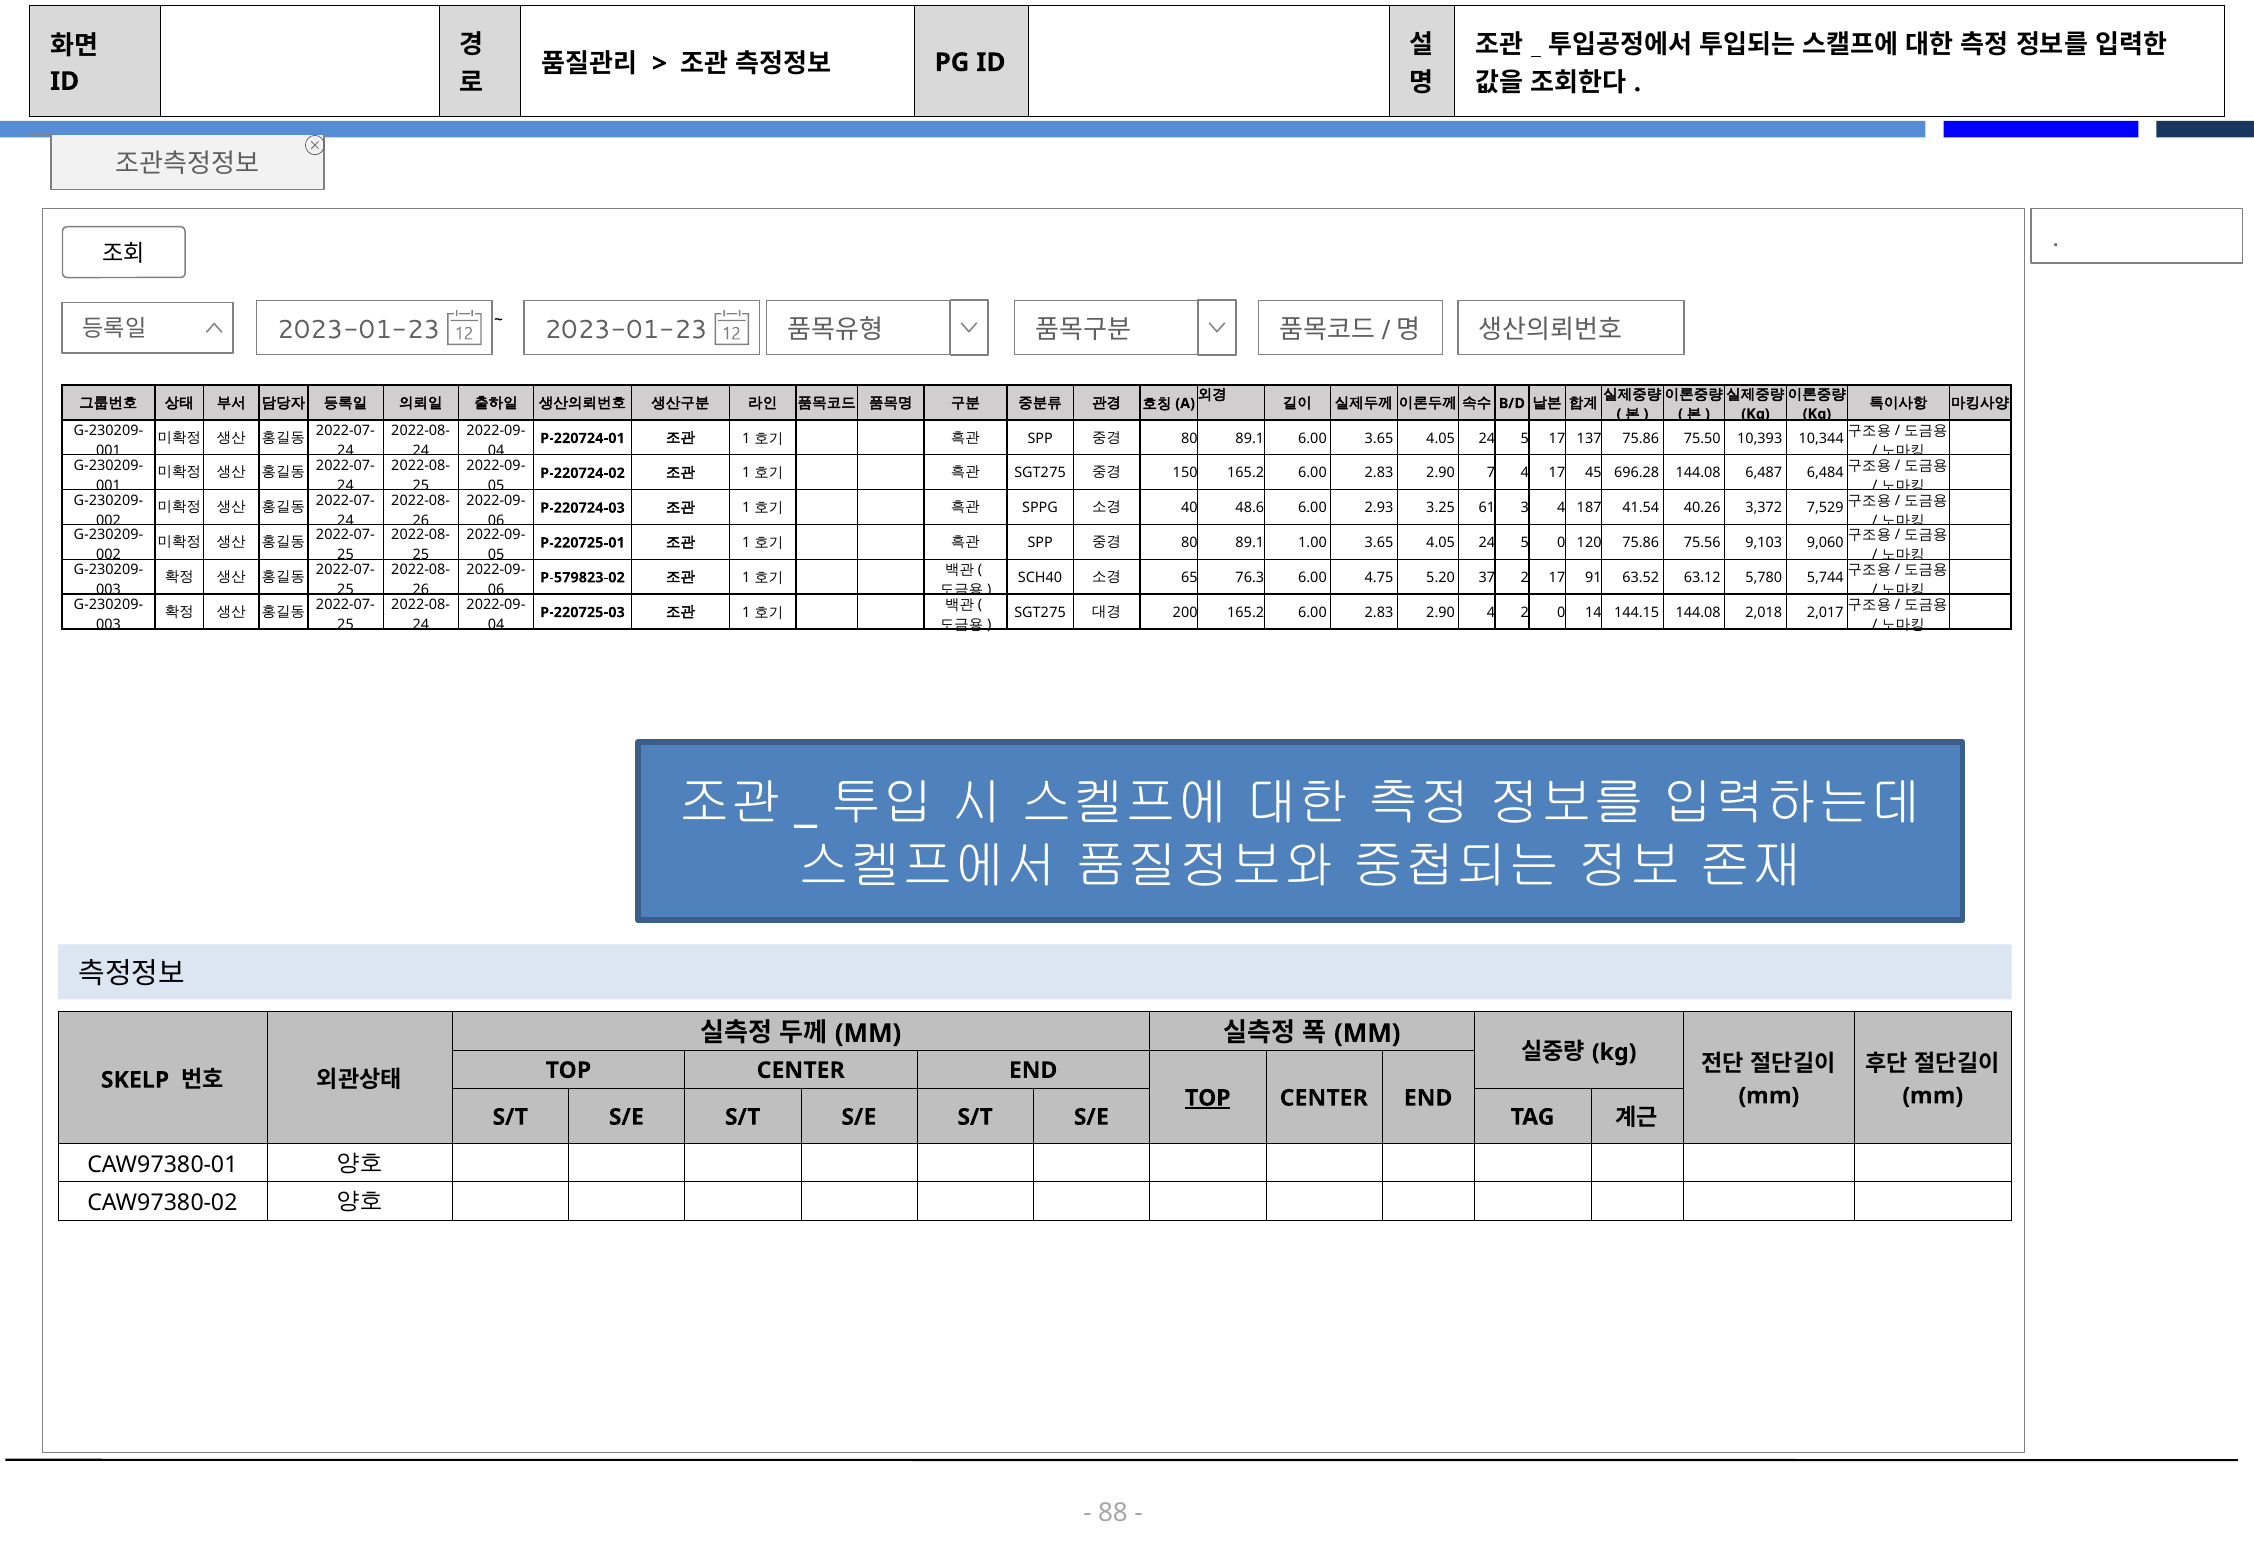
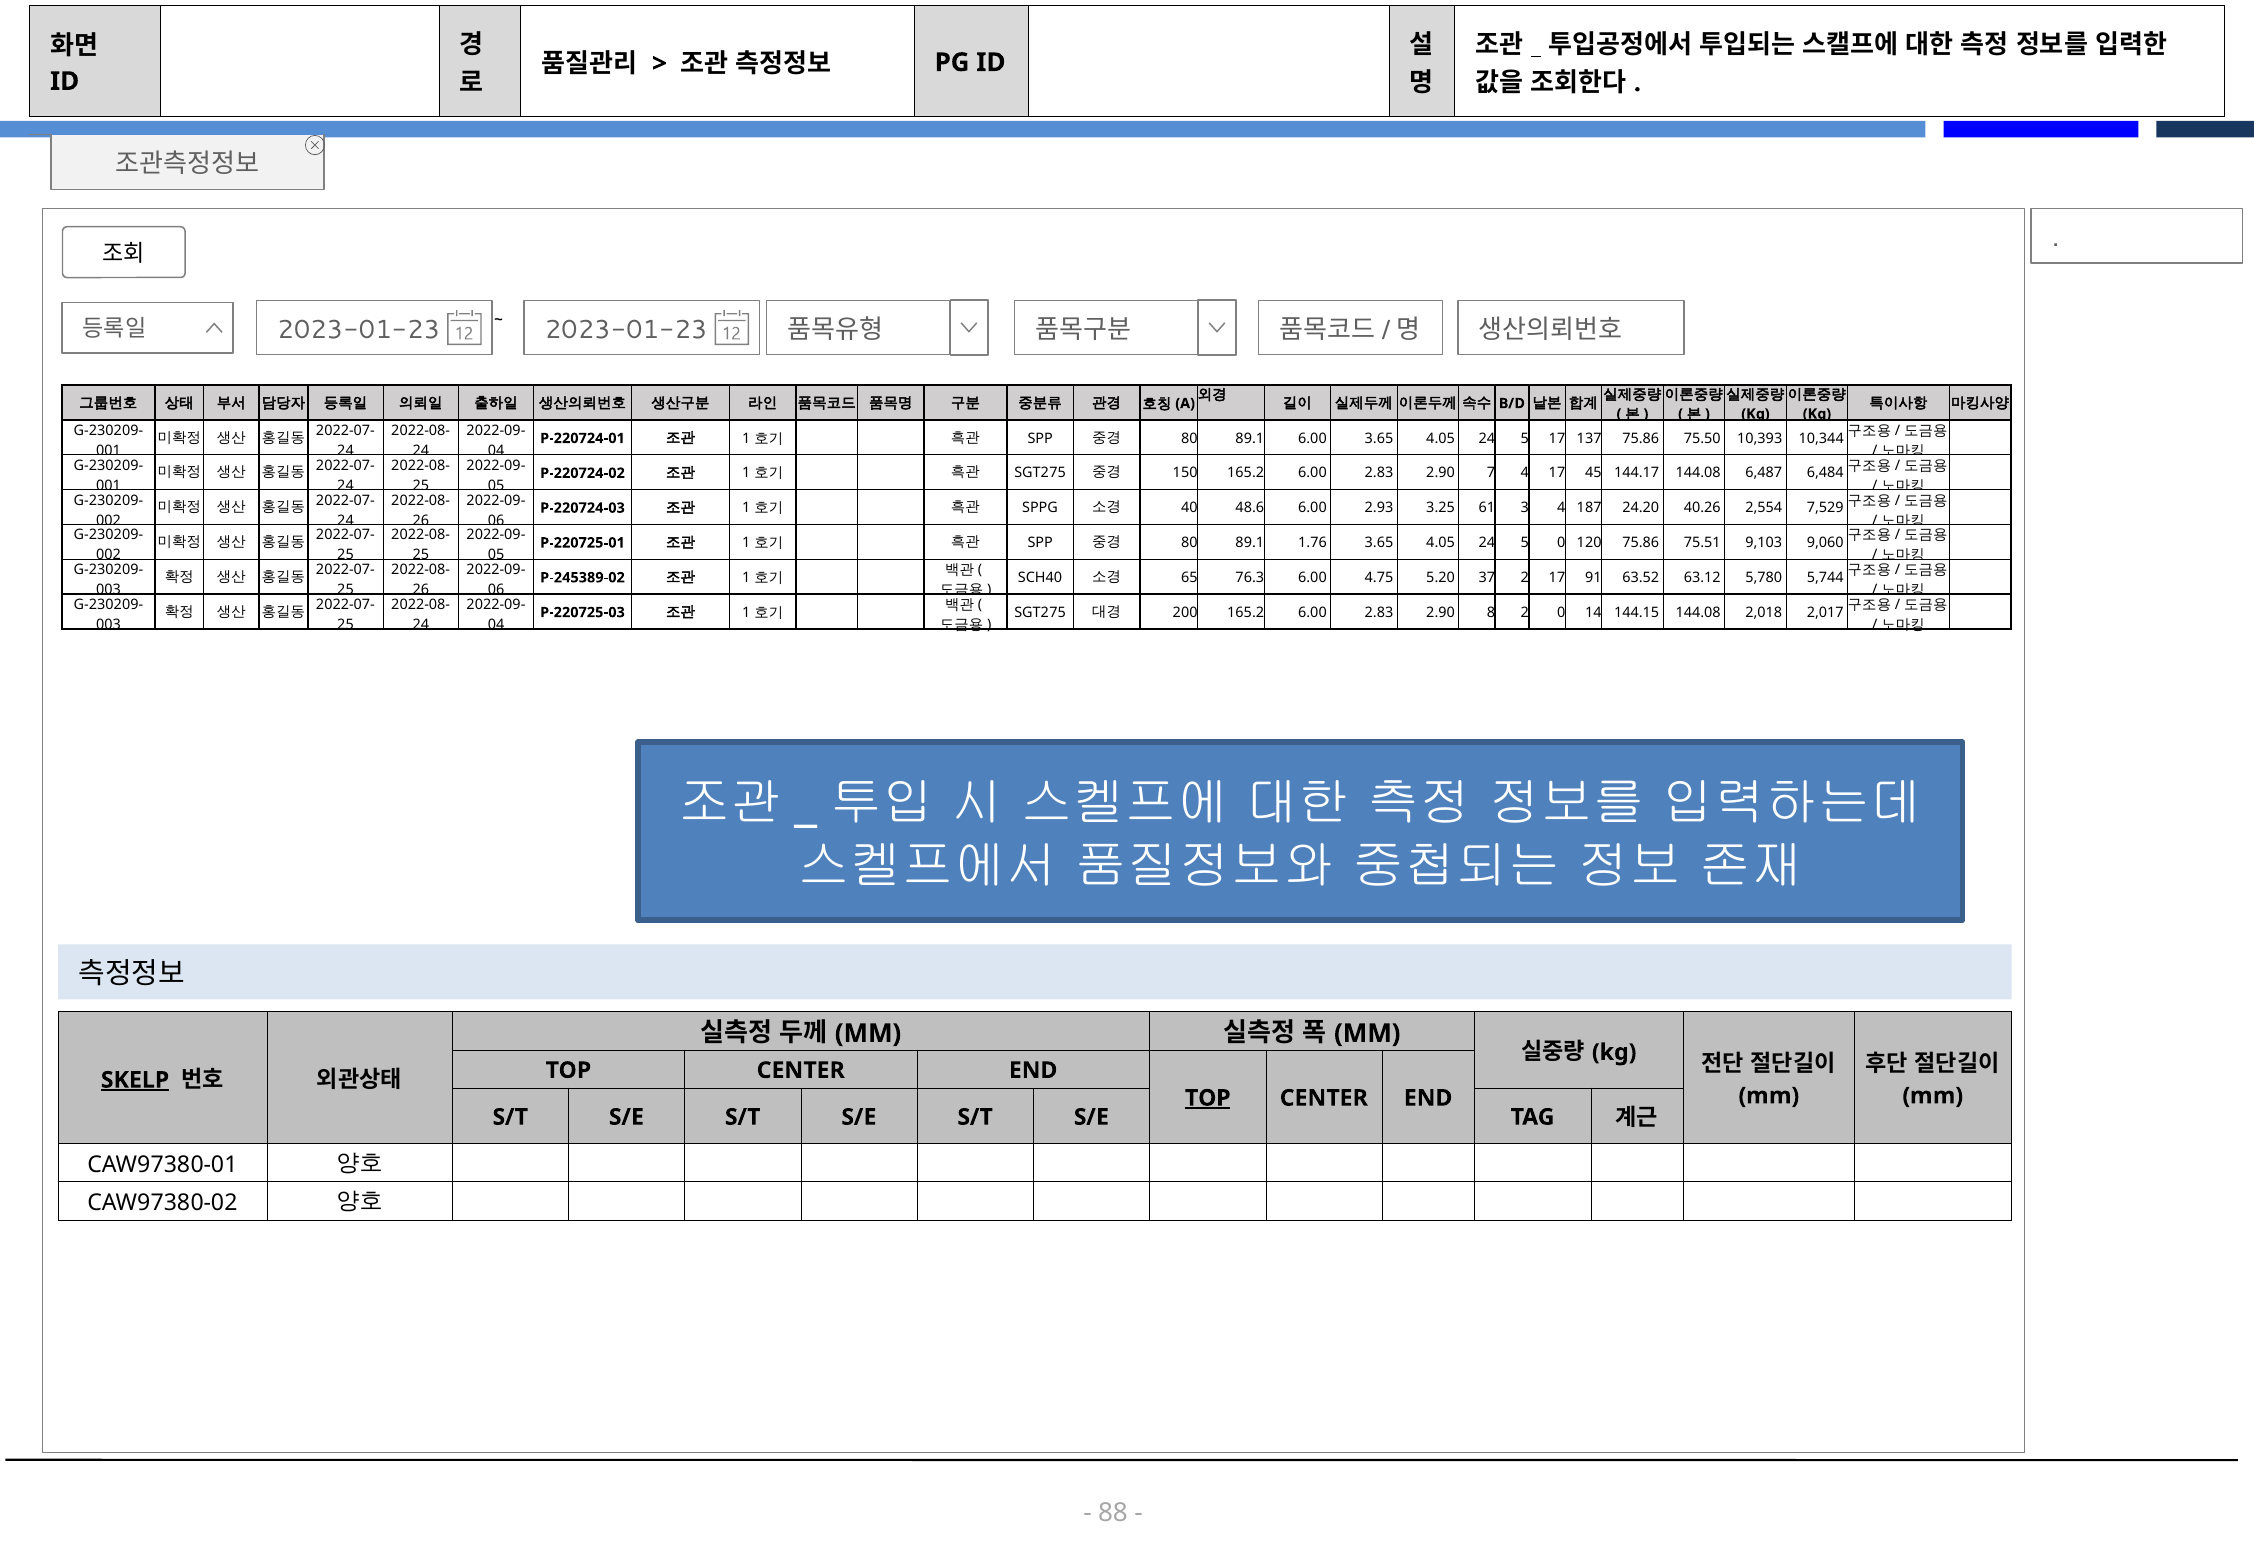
696.28: 696.28 -> 144.17
41.54: 41.54 -> 24.20
3,372: 3,372 -> 2,554
1.00: 1.00 -> 1.76
75.56: 75.56 -> 75.51
P-579823-02: P-579823-02 -> P-245389-02
2.90 4: 4 -> 8
SKELP underline: none -> present
